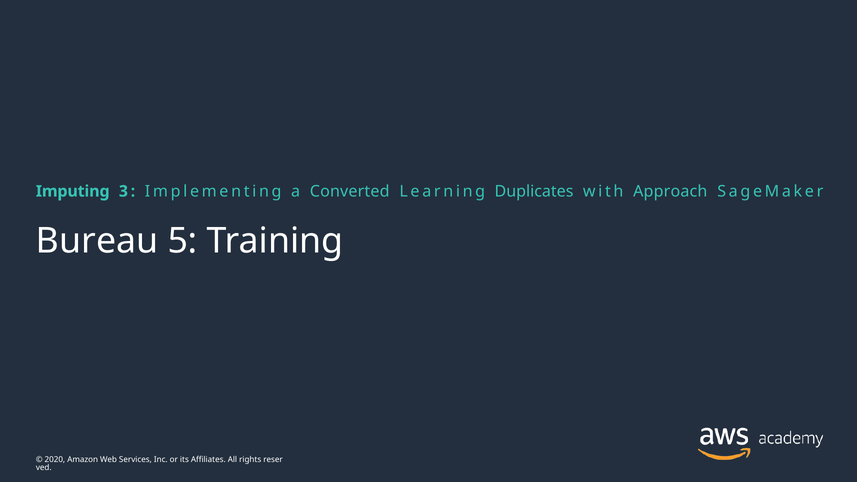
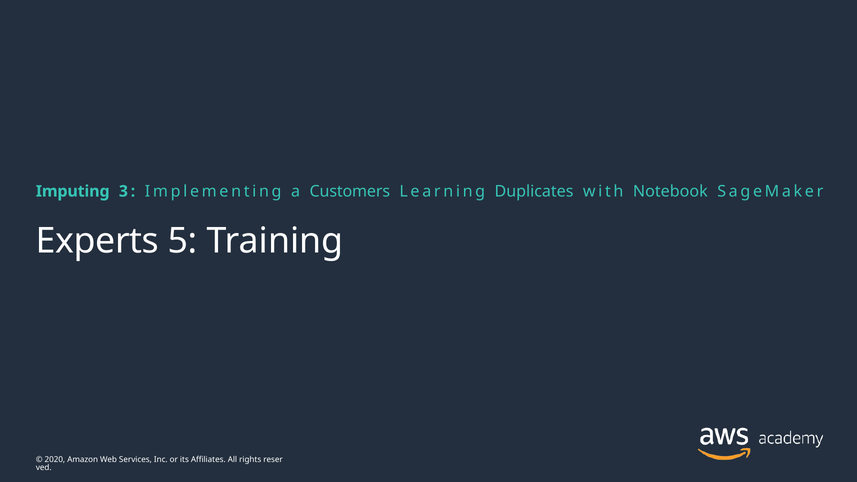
Converted: Converted -> Customers
Approach: Approach -> Notebook
Bureau: Bureau -> Experts
